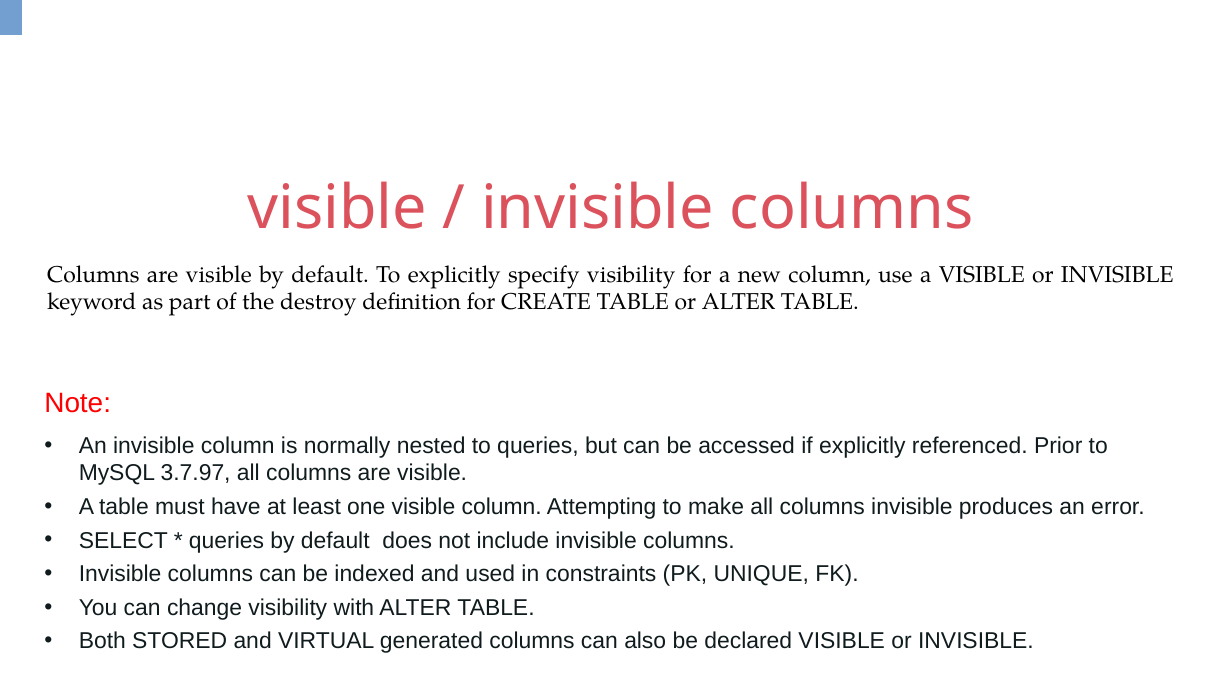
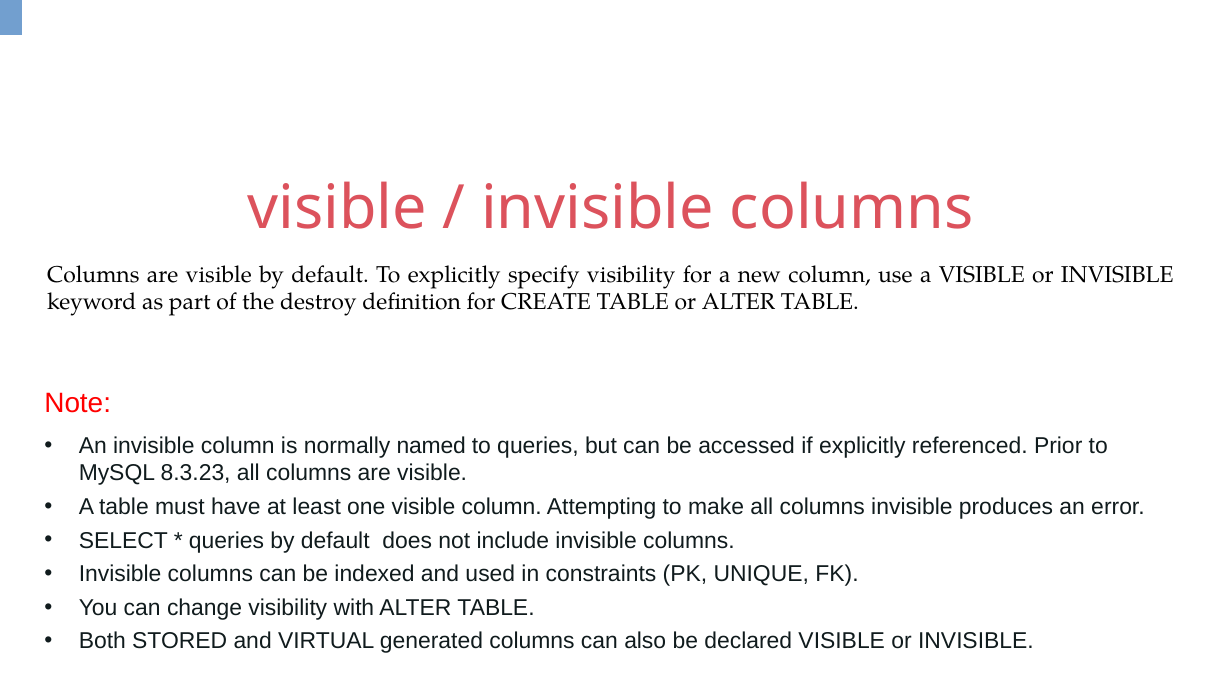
nested: nested -> named
3.7.97: 3.7.97 -> 8.3.23
